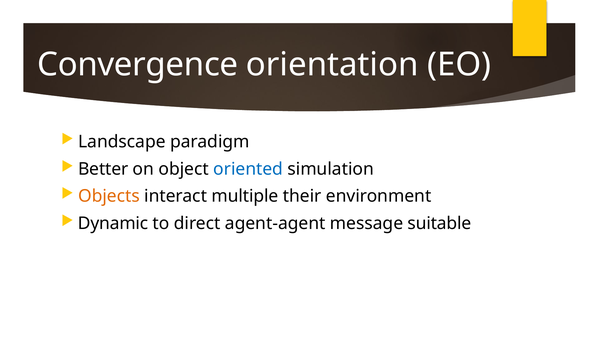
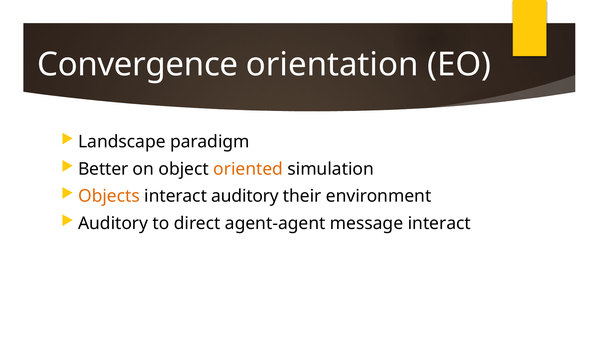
oriented colour: blue -> orange
interact multiple: multiple -> auditory
Dynamic at (113, 223): Dynamic -> Auditory
message suitable: suitable -> interact
